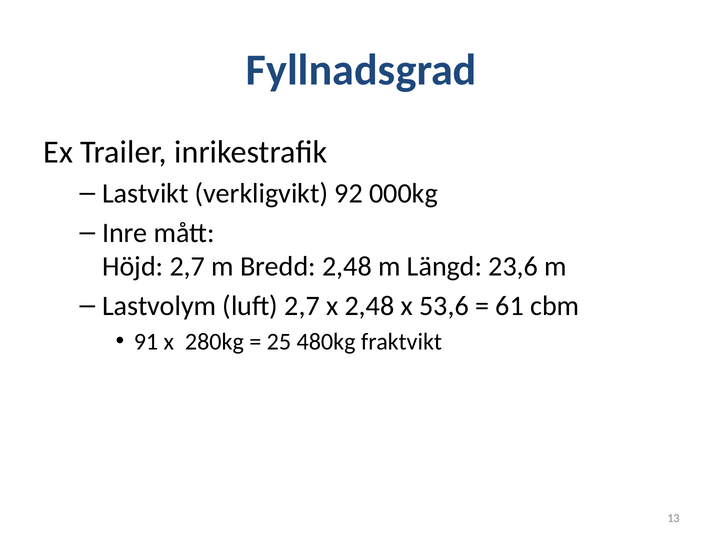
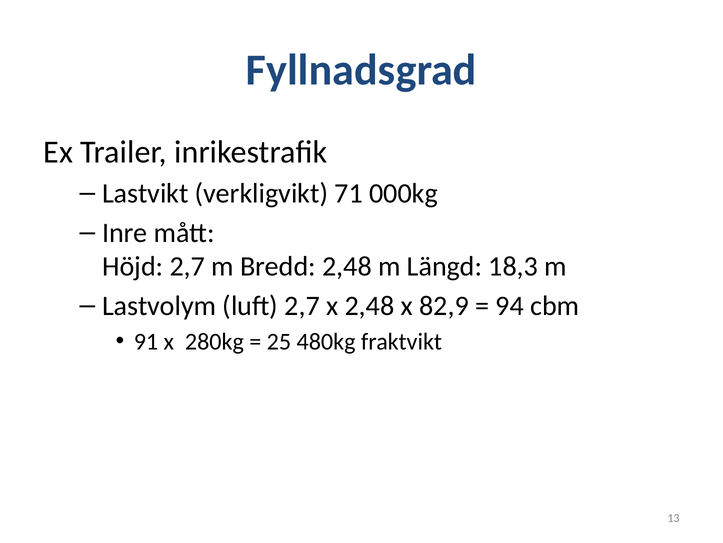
92: 92 -> 71
23,6: 23,6 -> 18,3
53,6: 53,6 -> 82,9
61: 61 -> 94
